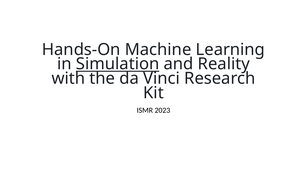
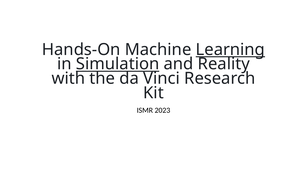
Learning underline: none -> present
